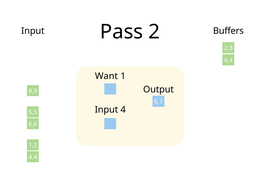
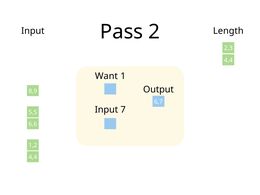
Buffers: Buffers -> Length
4: 4 -> 7
